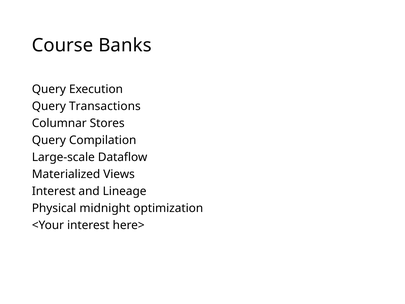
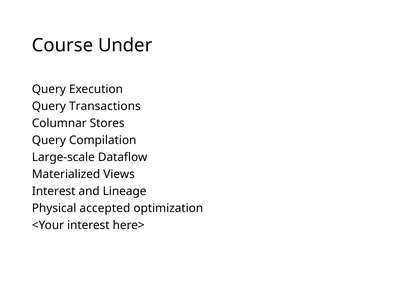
Banks: Banks -> Under
midnight: midnight -> accepted
